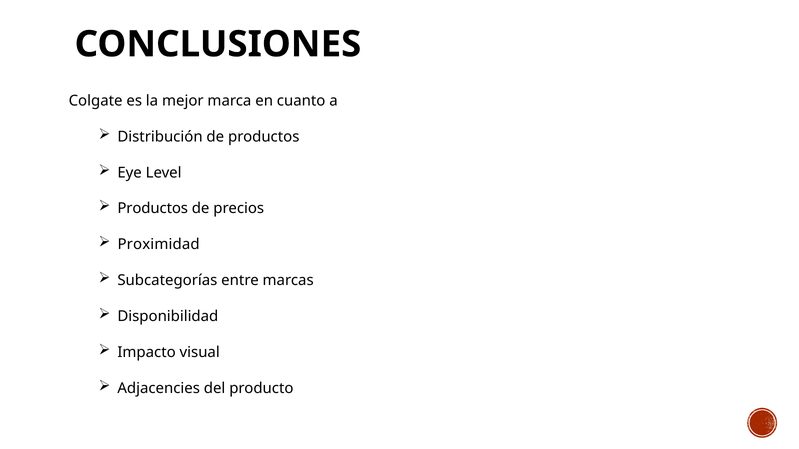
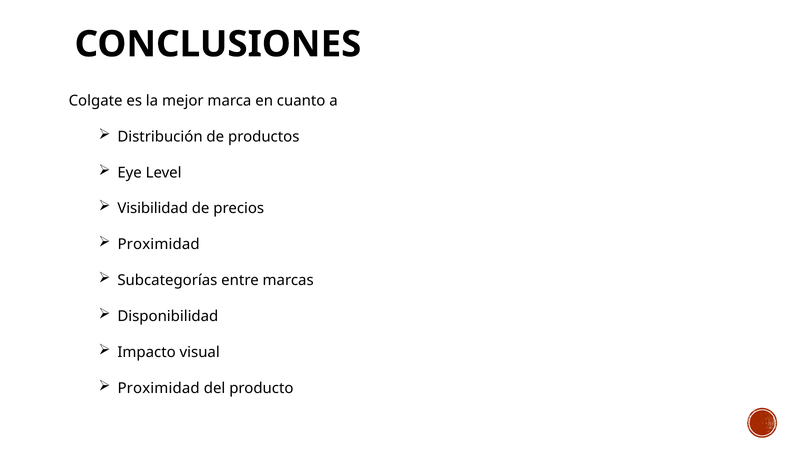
Productos at (153, 209): Productos -> Visibilidad
Adjacencies at (159, 388): Adjacencies -> Proximidad
